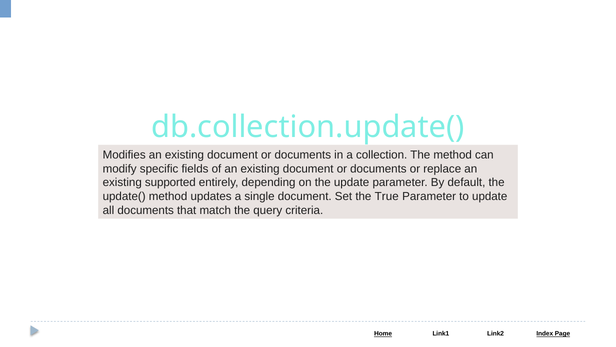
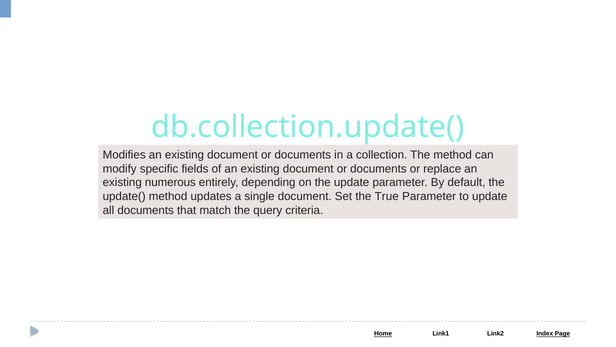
supported: supported -> numerous
